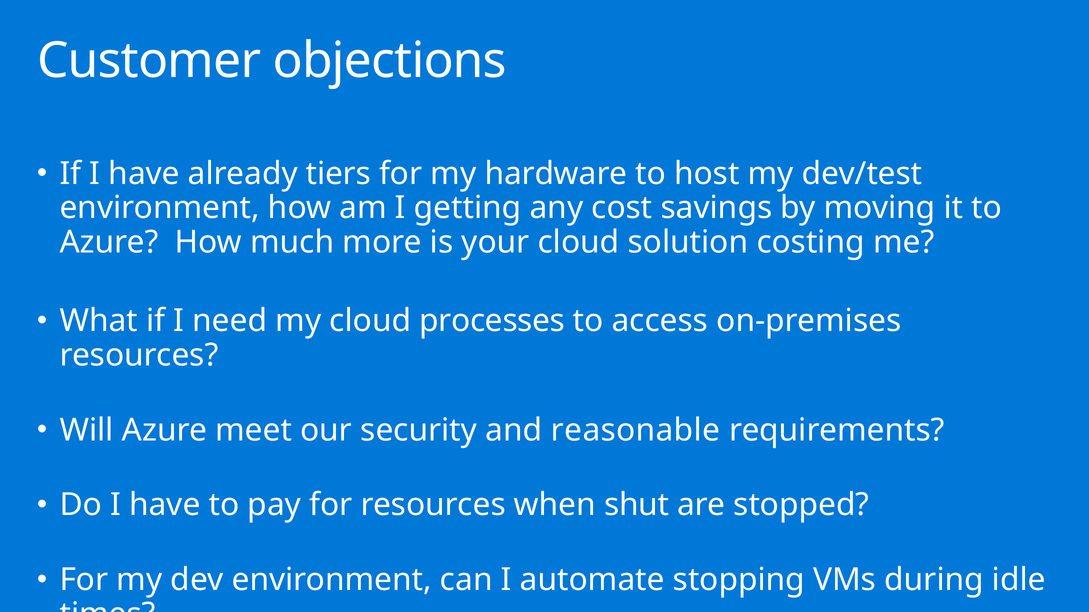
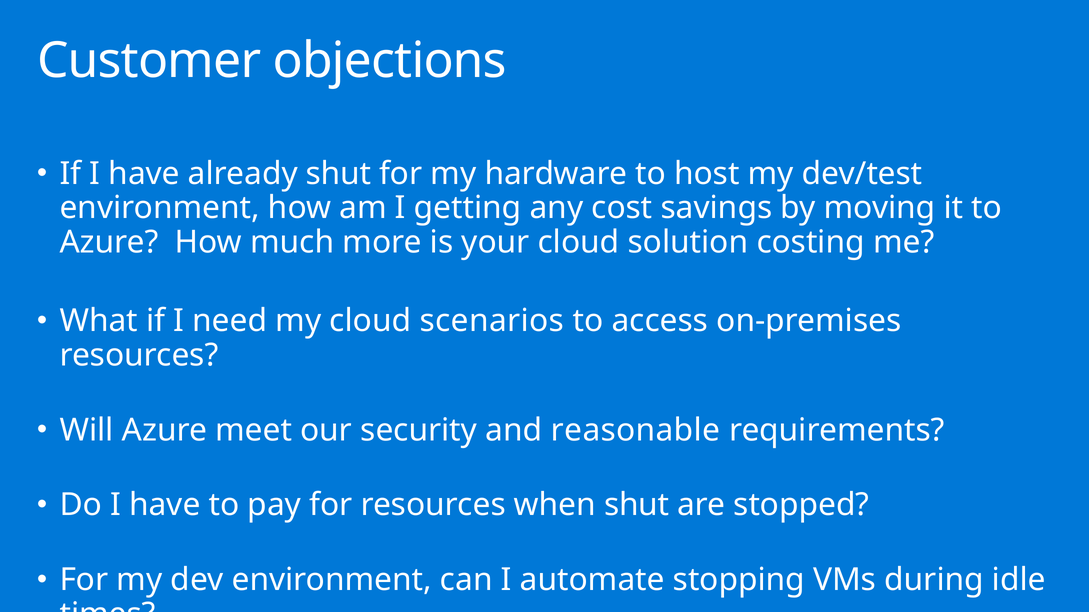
already tiers: tiers -> shut
processes: processes -> scenarios
